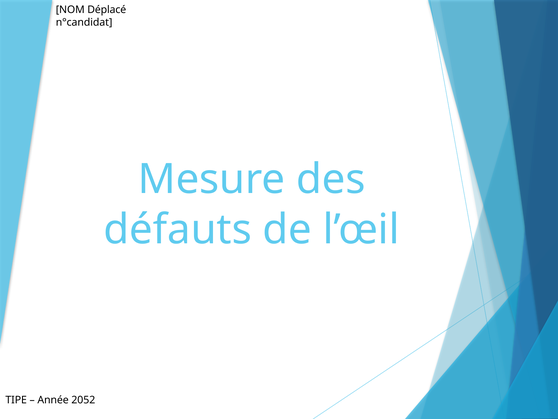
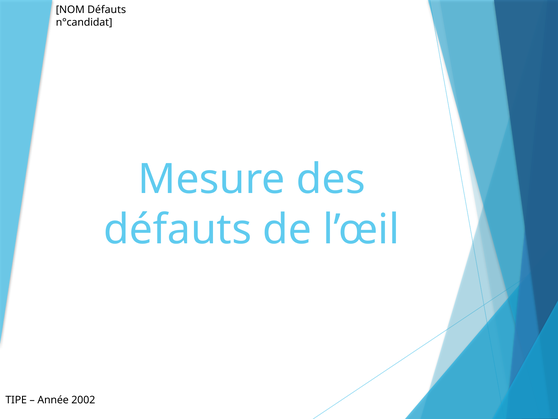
NOM Déplacé: Déplacé -> Défauts
2052: 2052 -> 2002
